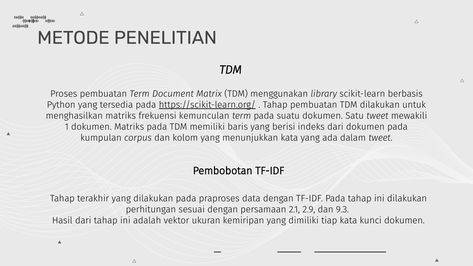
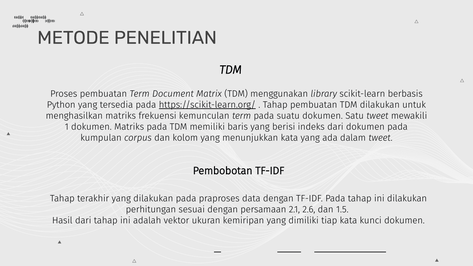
2.9: 2.9 -> 2.6
9.3: 9.3 -> 1.5
